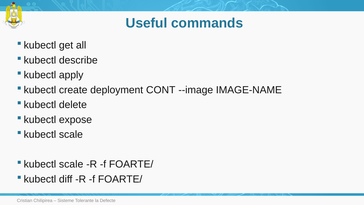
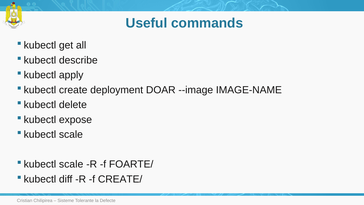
CONT: CONT -> DOAR
diff R f FOARTE/: FOARTE/ -> CREATE/
